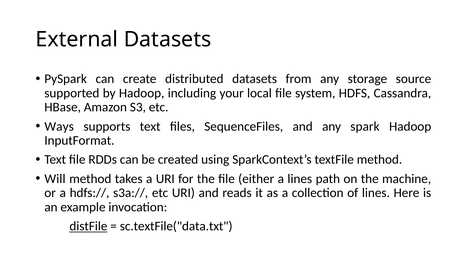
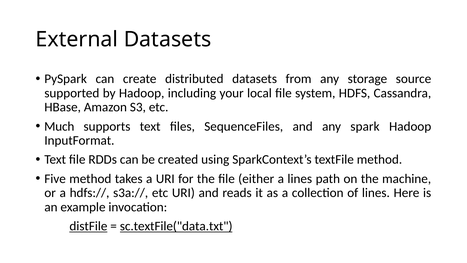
Ways: Ways -> Much
Will: Will -> Five
sc.textFile("data.txt underline: none -> present
